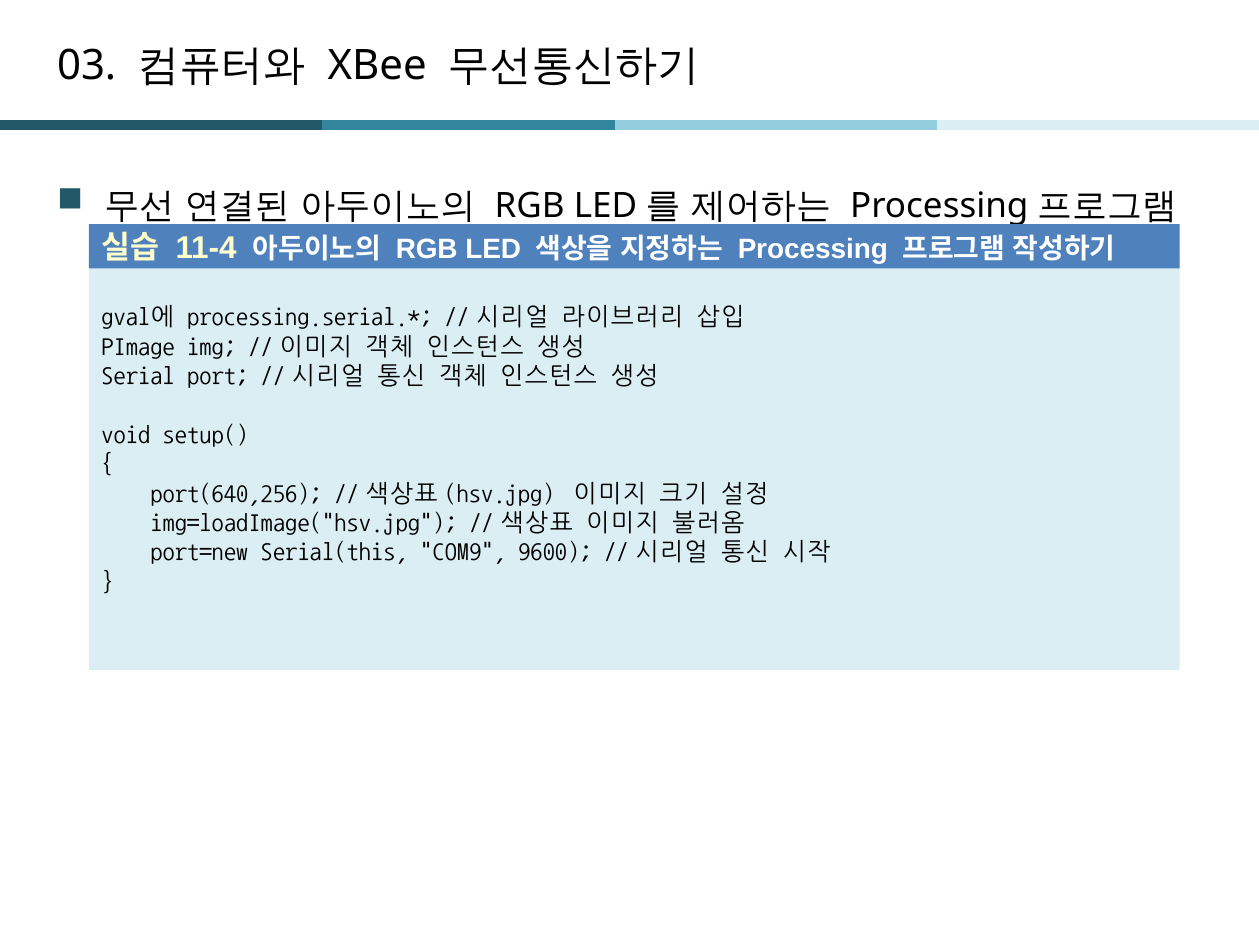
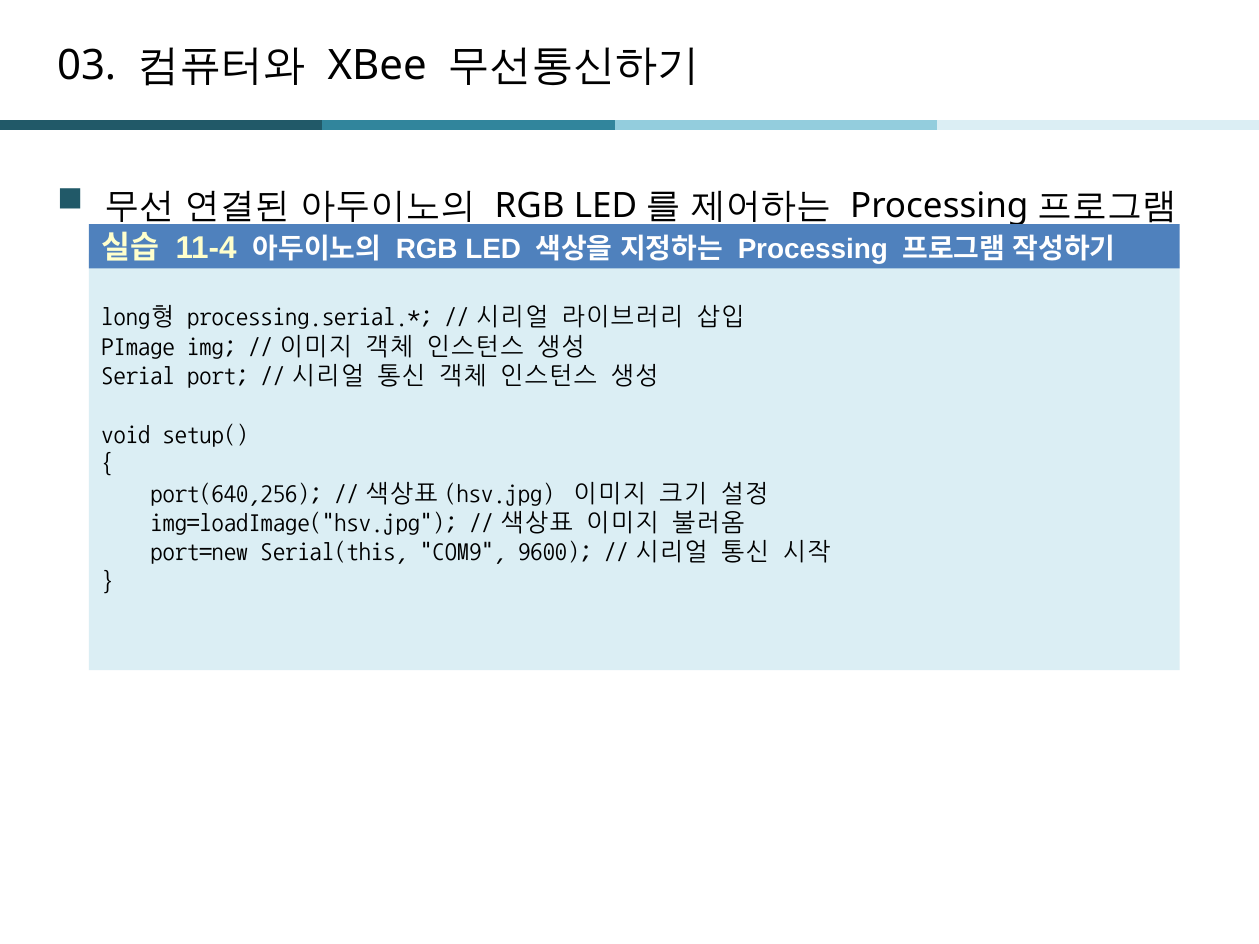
gval에: gval에 -> long형
